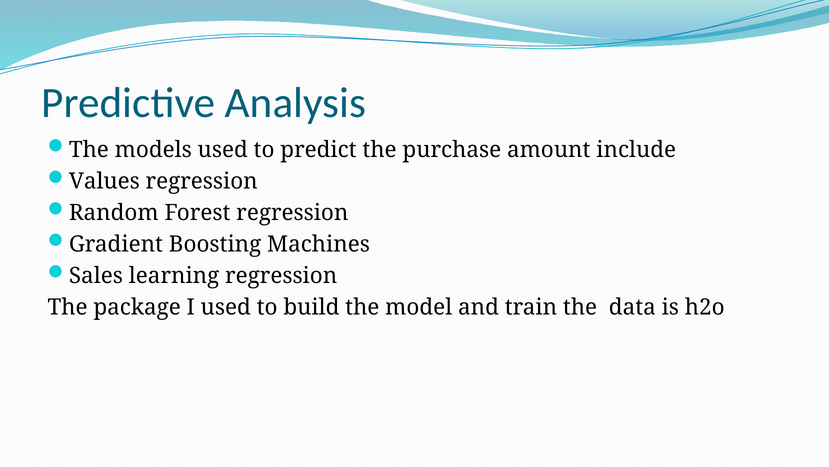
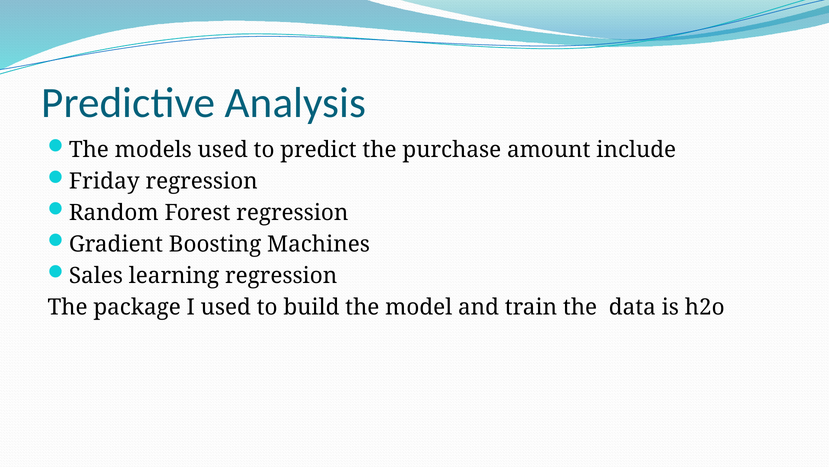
Values: Values -> Friday
